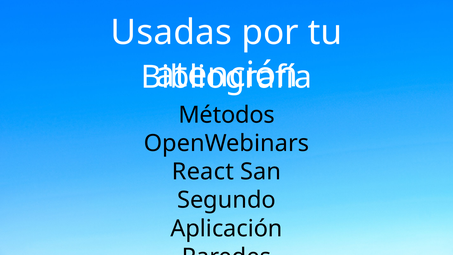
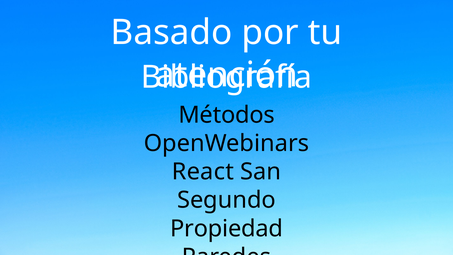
Usadas: Usadas -> Basado
Aplicación: Aplicación -> Propiedad
